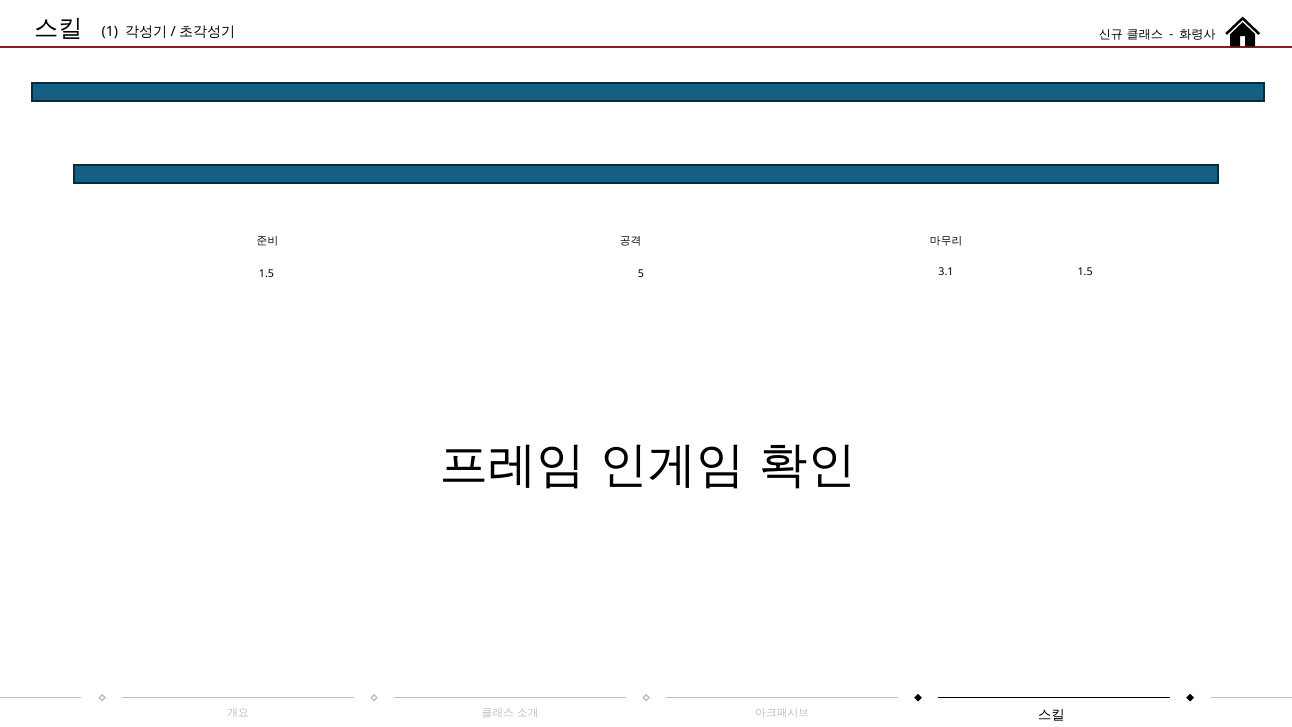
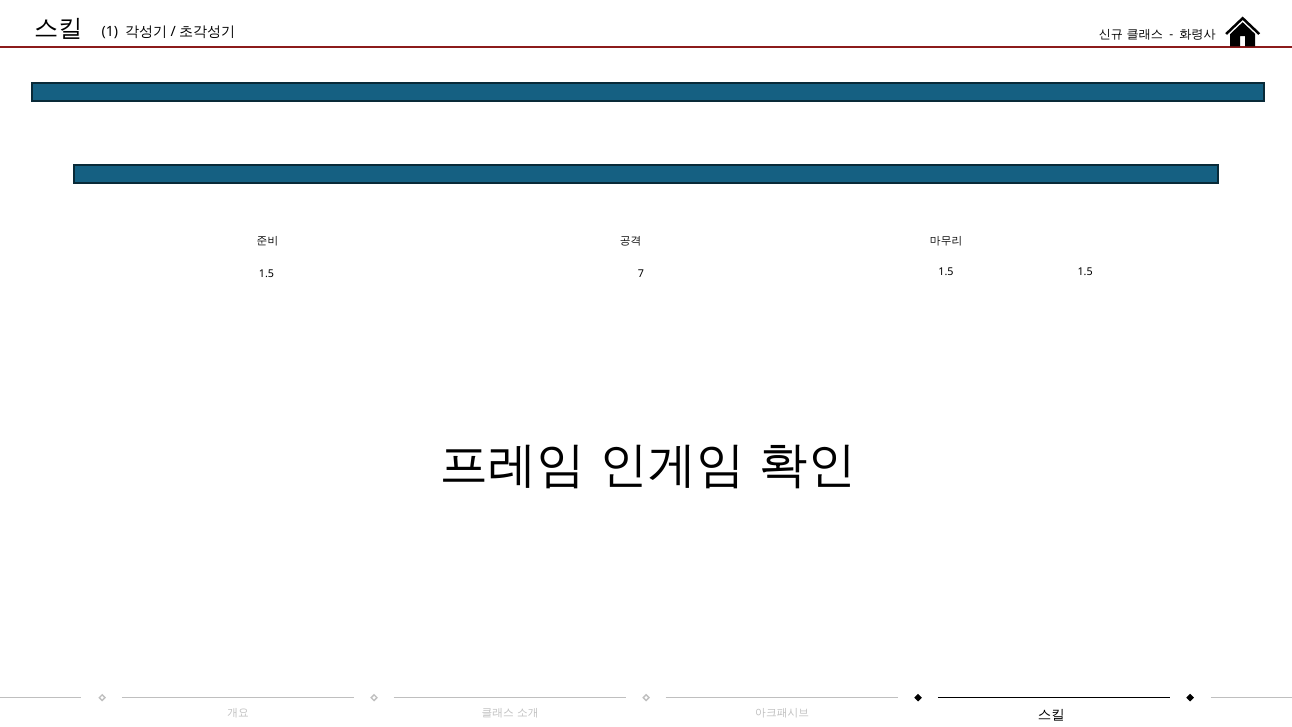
3.1 at (946, 272): 3.1 -> 1.5
5: 5 -> 7
